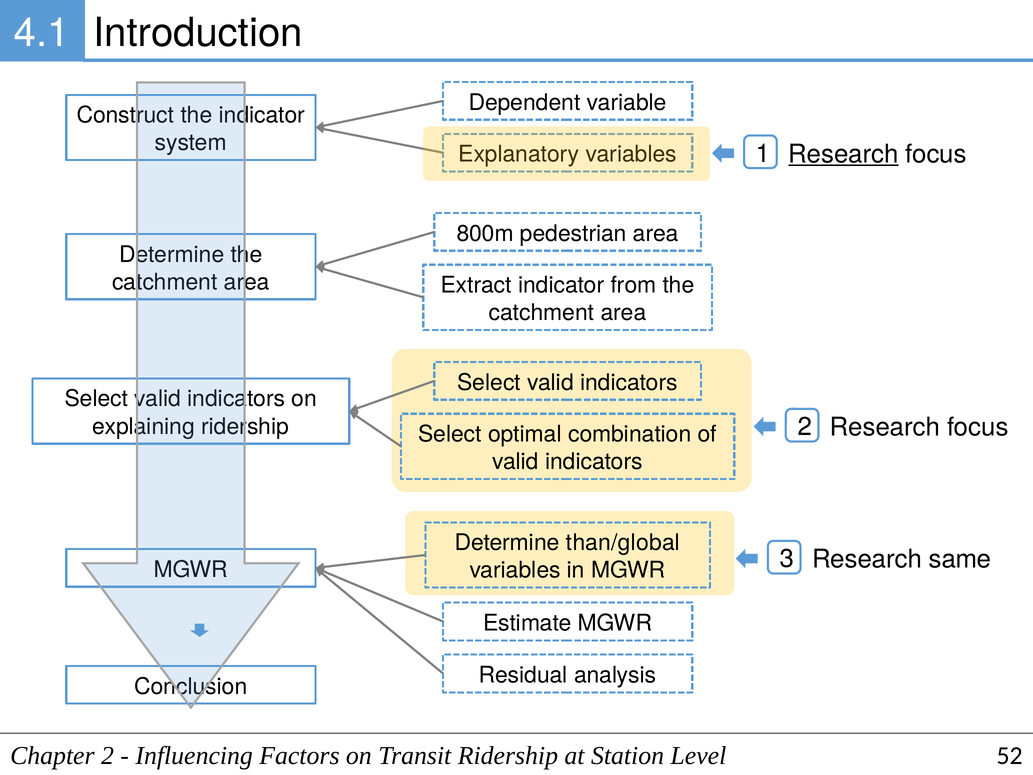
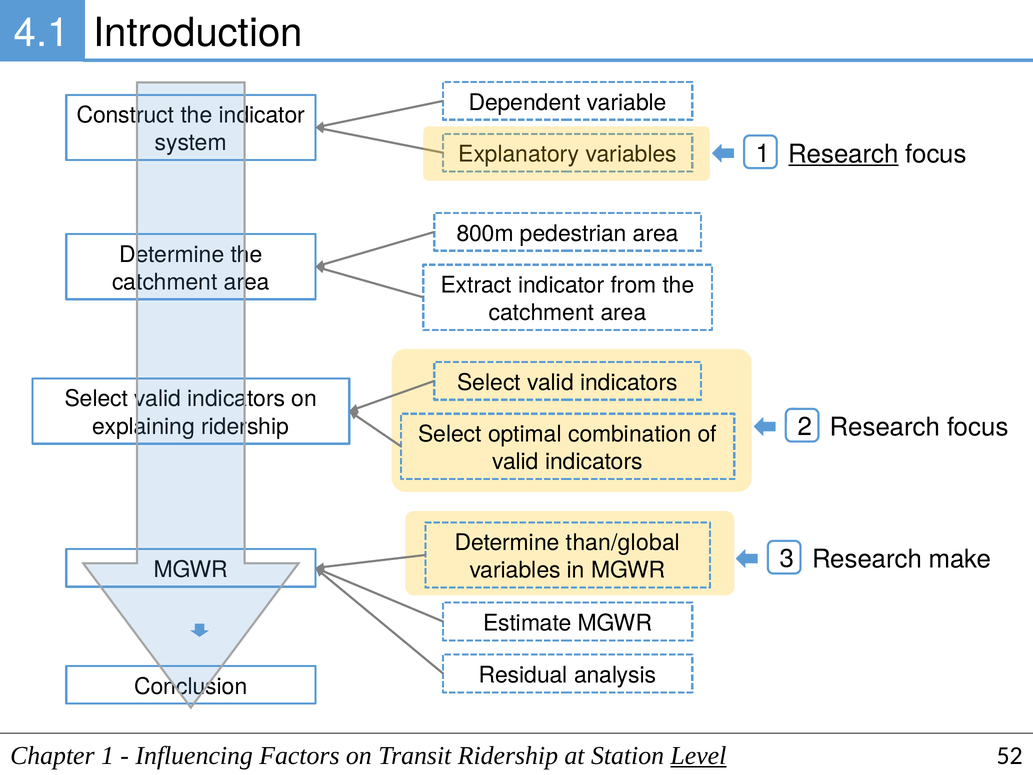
same: same -> make
Chapter 2: 2 -> 1
Level underline: none -> present
